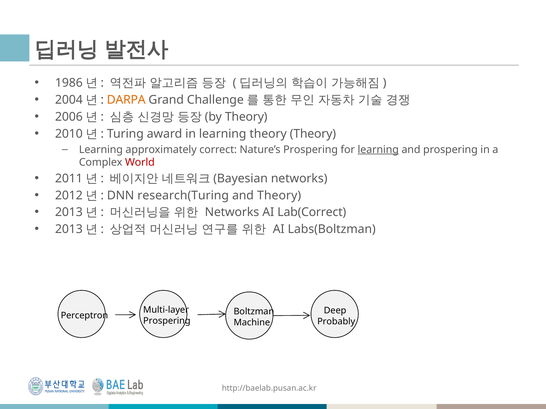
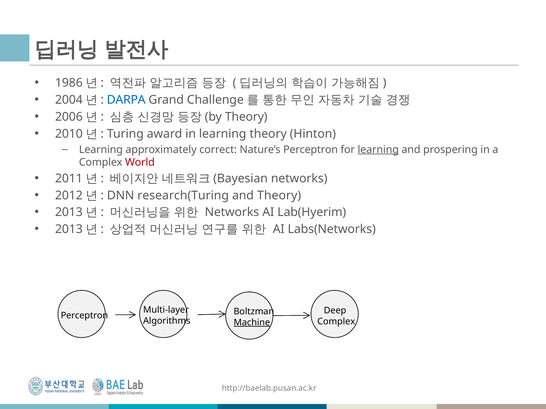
DARPA colour: orange -> blue
theory Theory: Theory -> Hinton
Nature’s Prospering: Prospering -> Perceptron
Lab(Correct: Lab(Correct -> Lab(Hyerim
Labs(Boltzman: Labs(Boltzman -> Labs(Networks
Prospering at (167, 321): Prospering -> Algorithms
Probably at (336, 322): Probably -> Complex
Machine underline: none -> present
